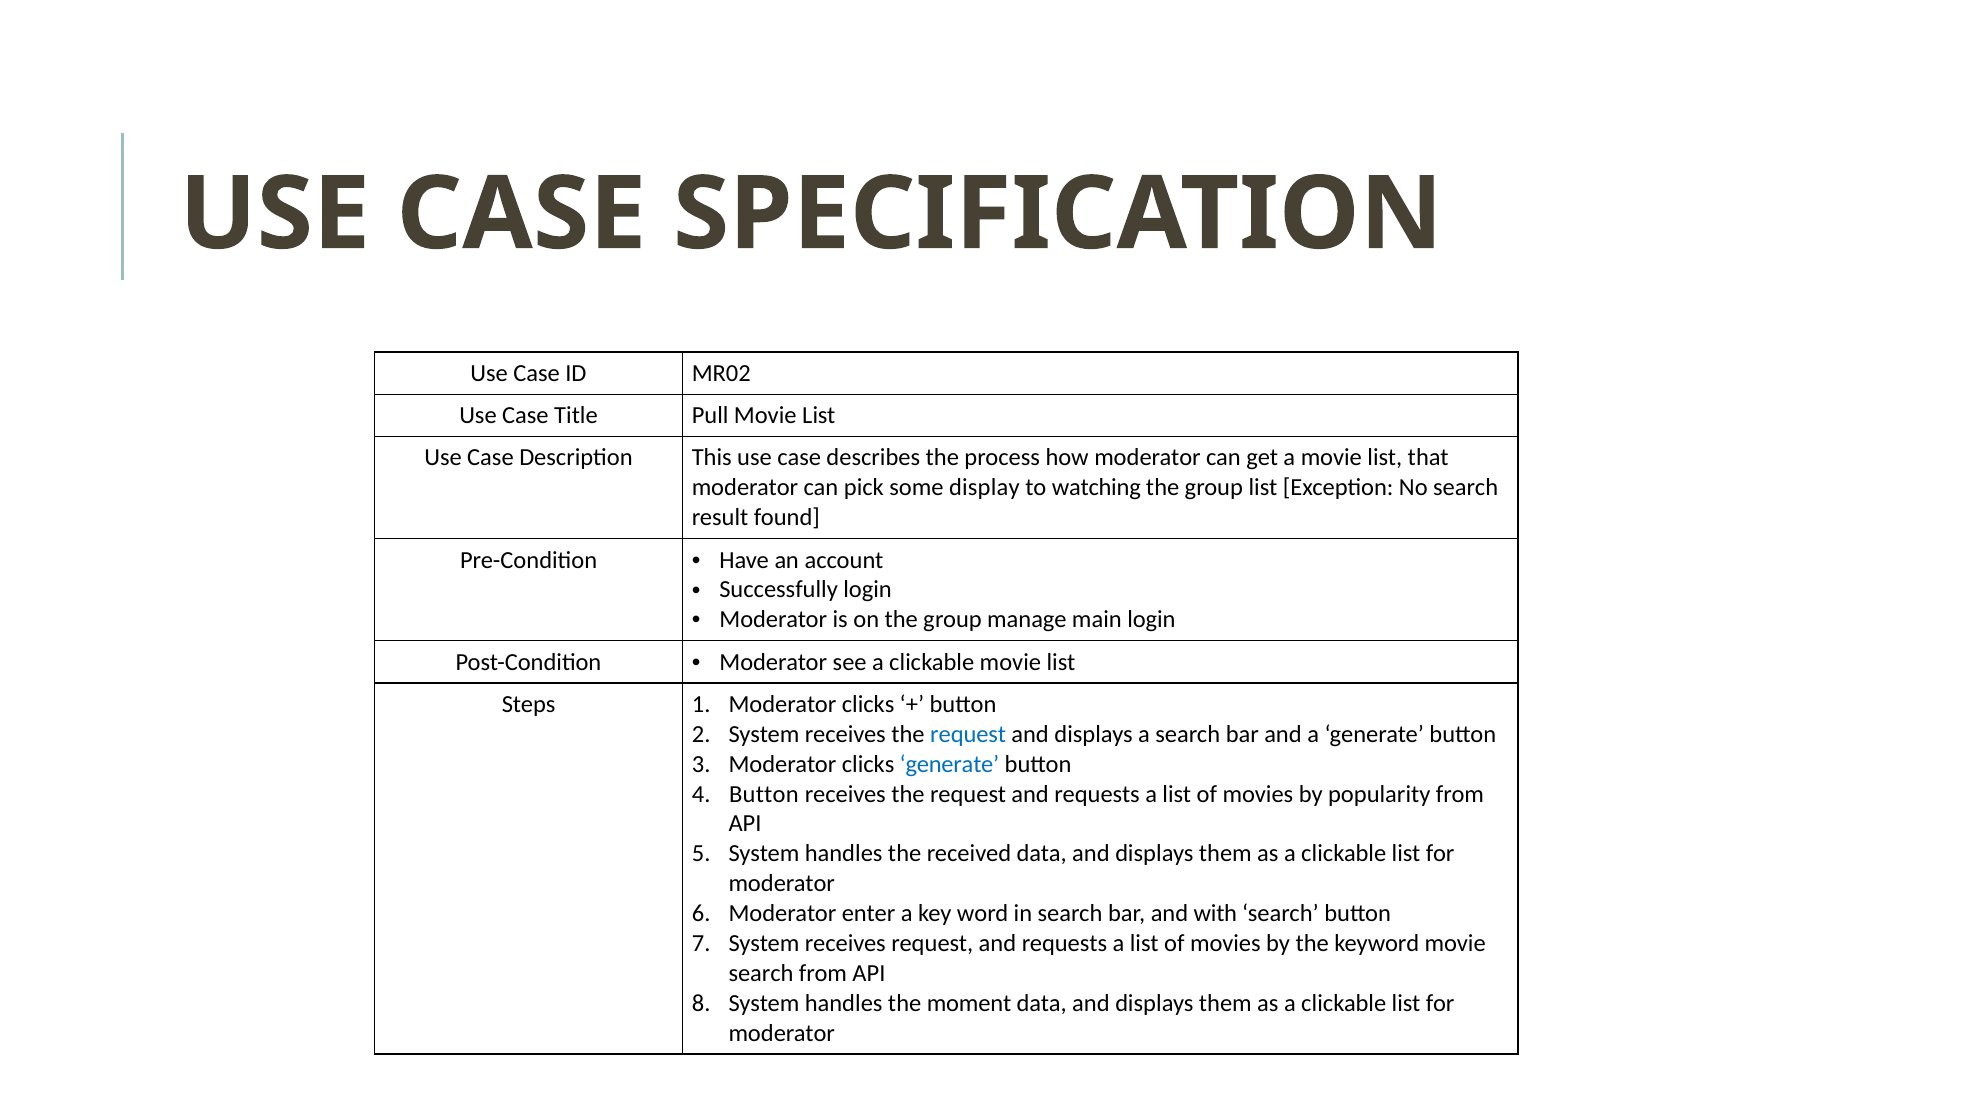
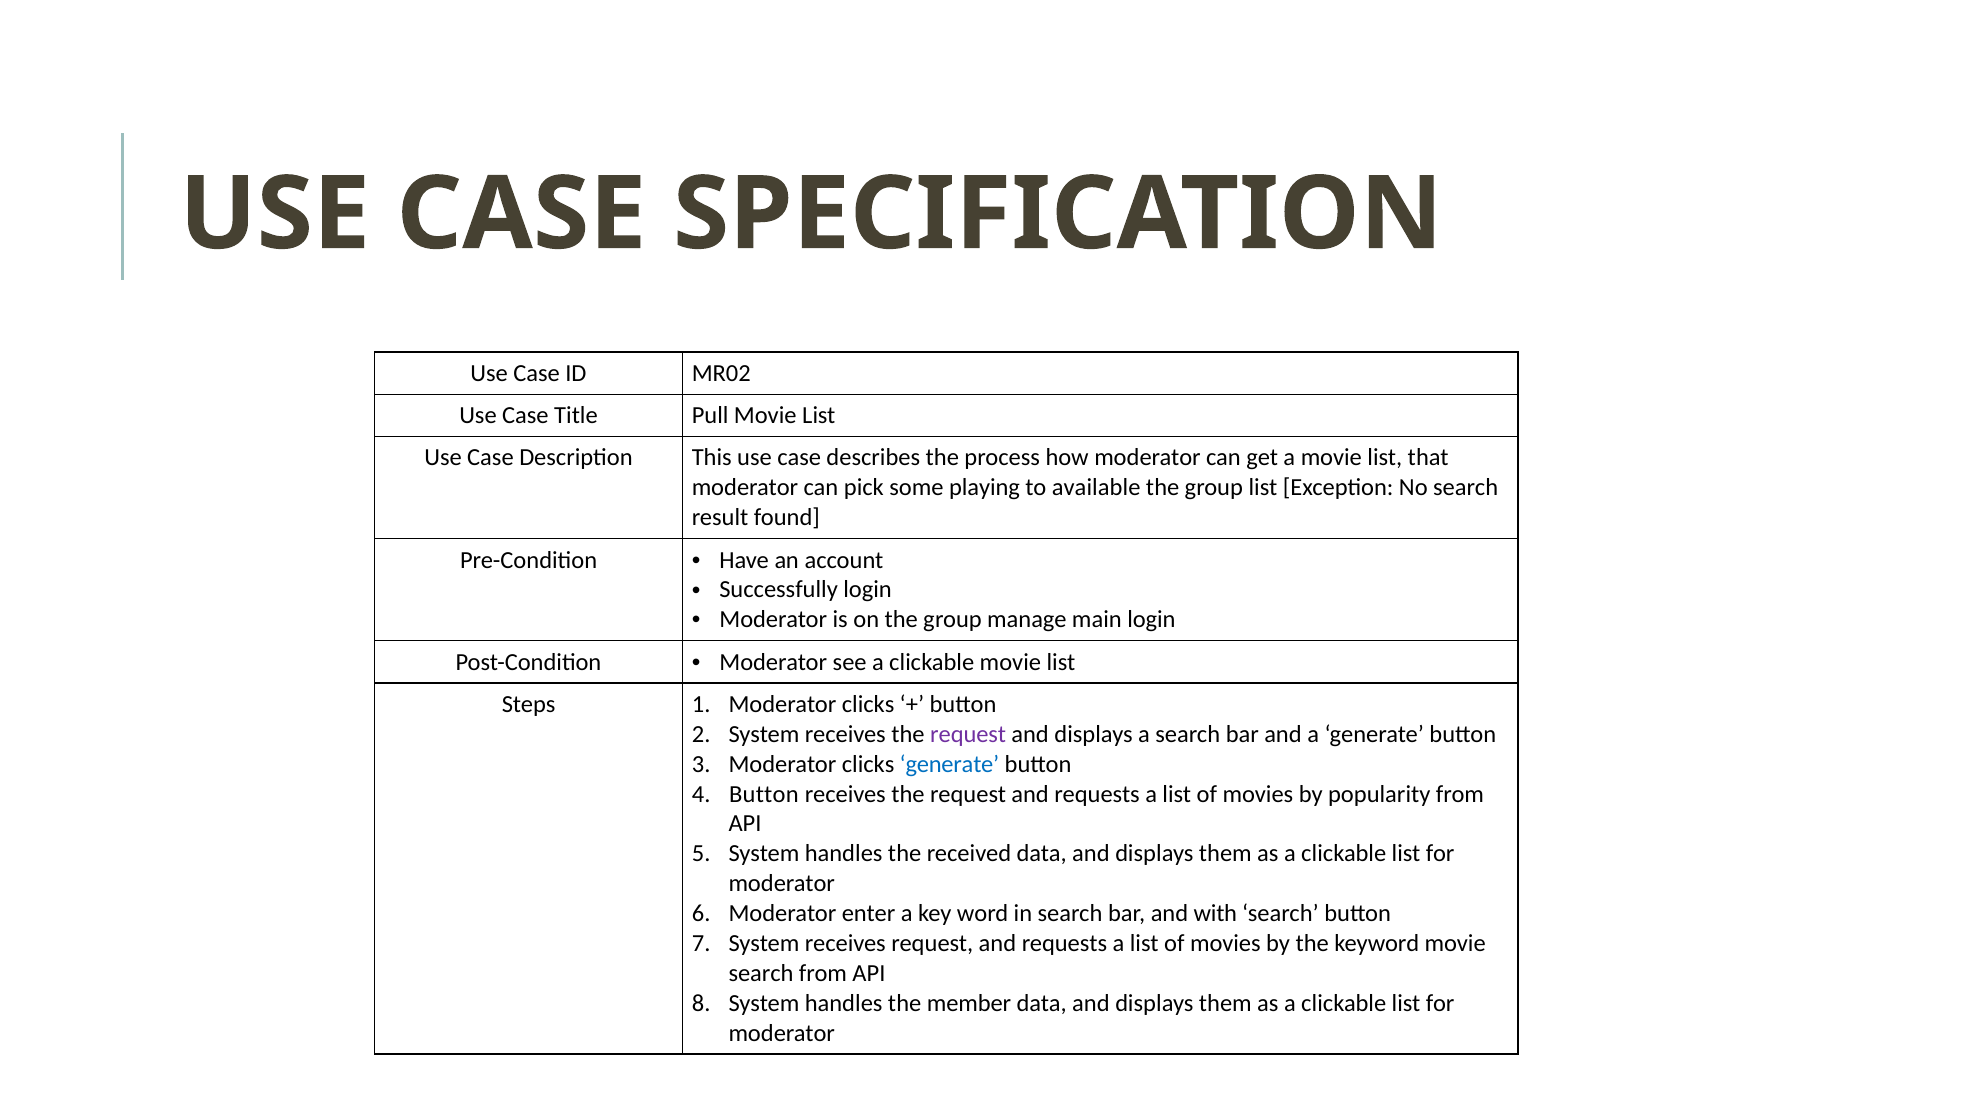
display: display -> playing
watching: watching -> available
request at (968, 734) colour: blue -> purple
moment: moment -> member
